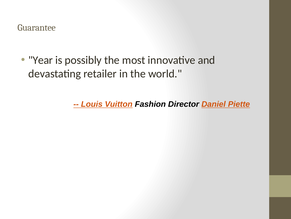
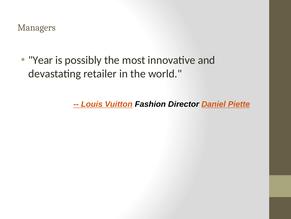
Guarantee: Guarantee -> Managers
